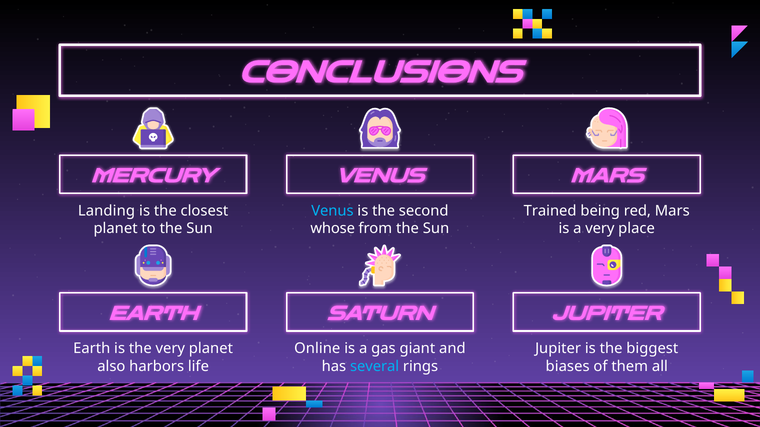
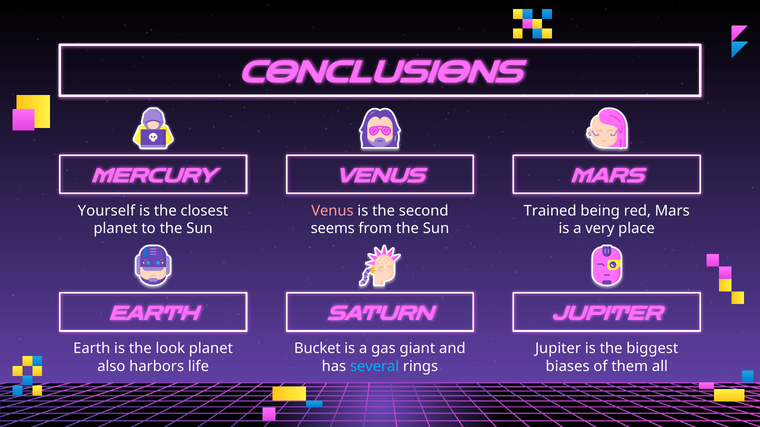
Landing: Landing -> Yourself
Venus at (332, 211) colour: light blue -> pink
whose: whose -> seems
the very: very -> look
Online: Online -> Bucket
